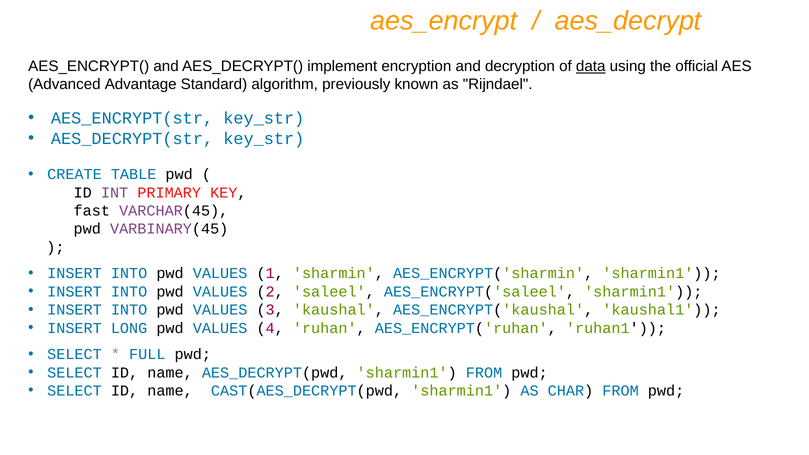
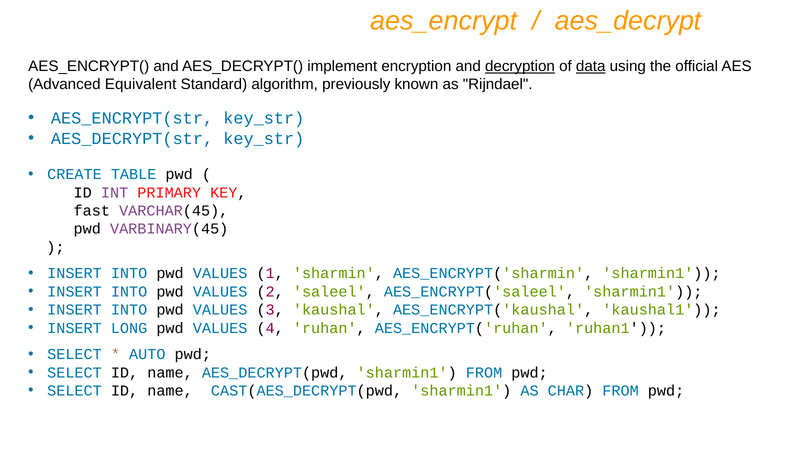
decryption underline: none -> present
Advantage: Advantage -> Equivalent
FULL: FULL -> AUTO
